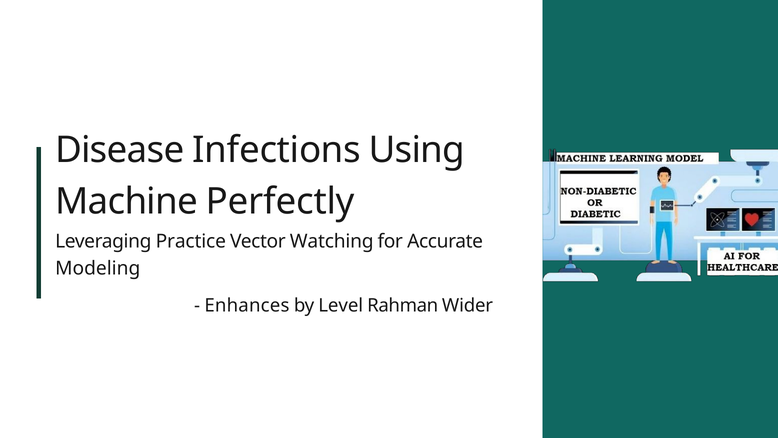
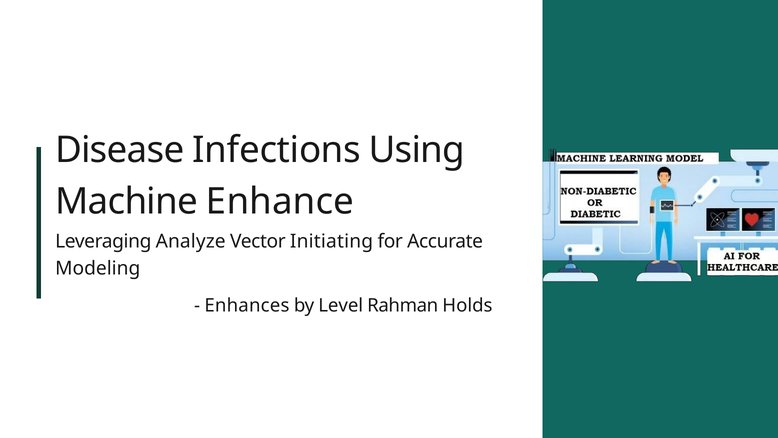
Perfectly: Perfectly -> Enhance
Practice: Practice -> Analyze
Watching: Watching -> Initiating
Wider: Wider -> Holds
